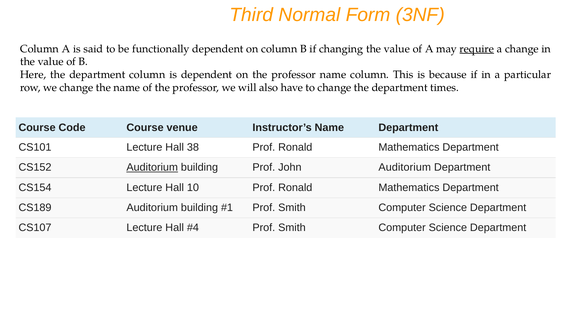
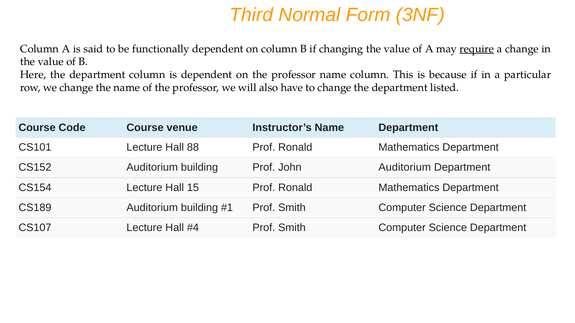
times: times -> listed
38: 38 -> 88
Auditorium at (152, 168) underline: present -> none
10: 10 -> 15
